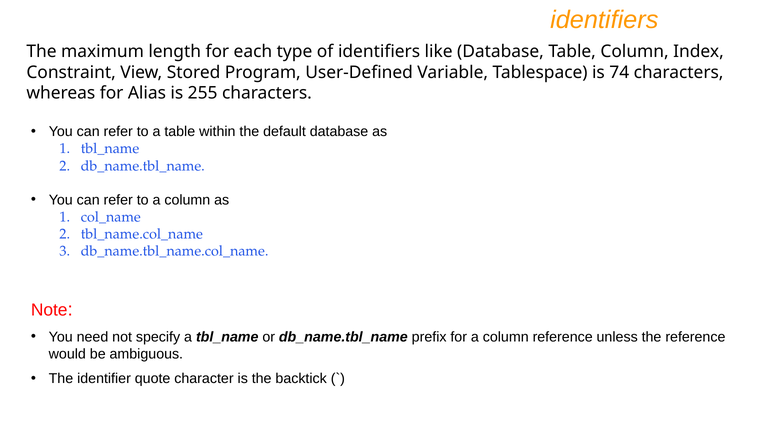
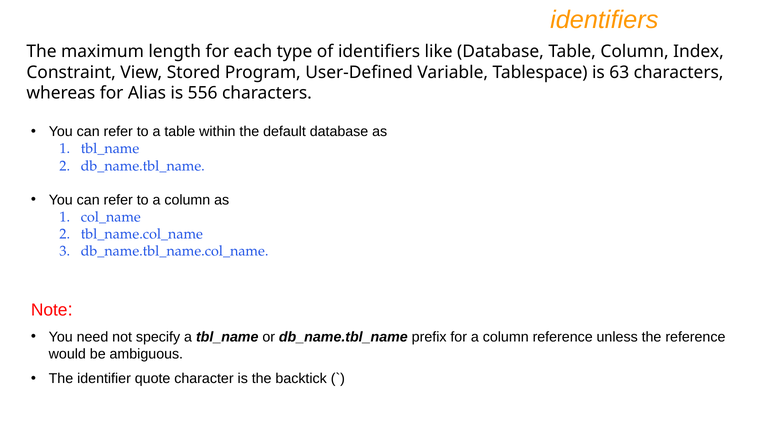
74: 74 -> 63
255: 255 -> 556
